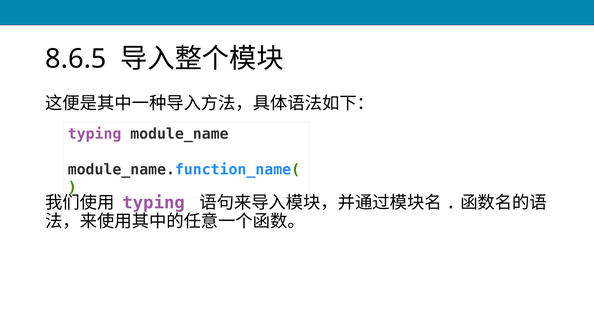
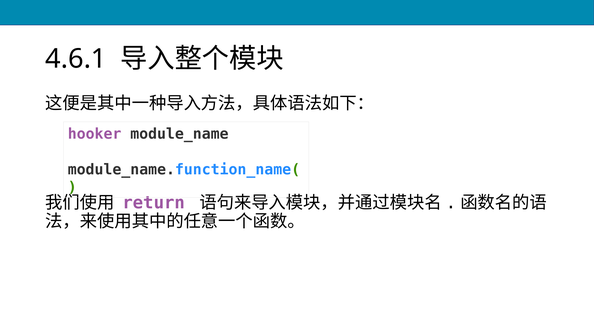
8.6.5: 8.6.5 -> 4.6.1
typing at (95, 134): typing -> hooker
typing at (154, 203): typing -> return
